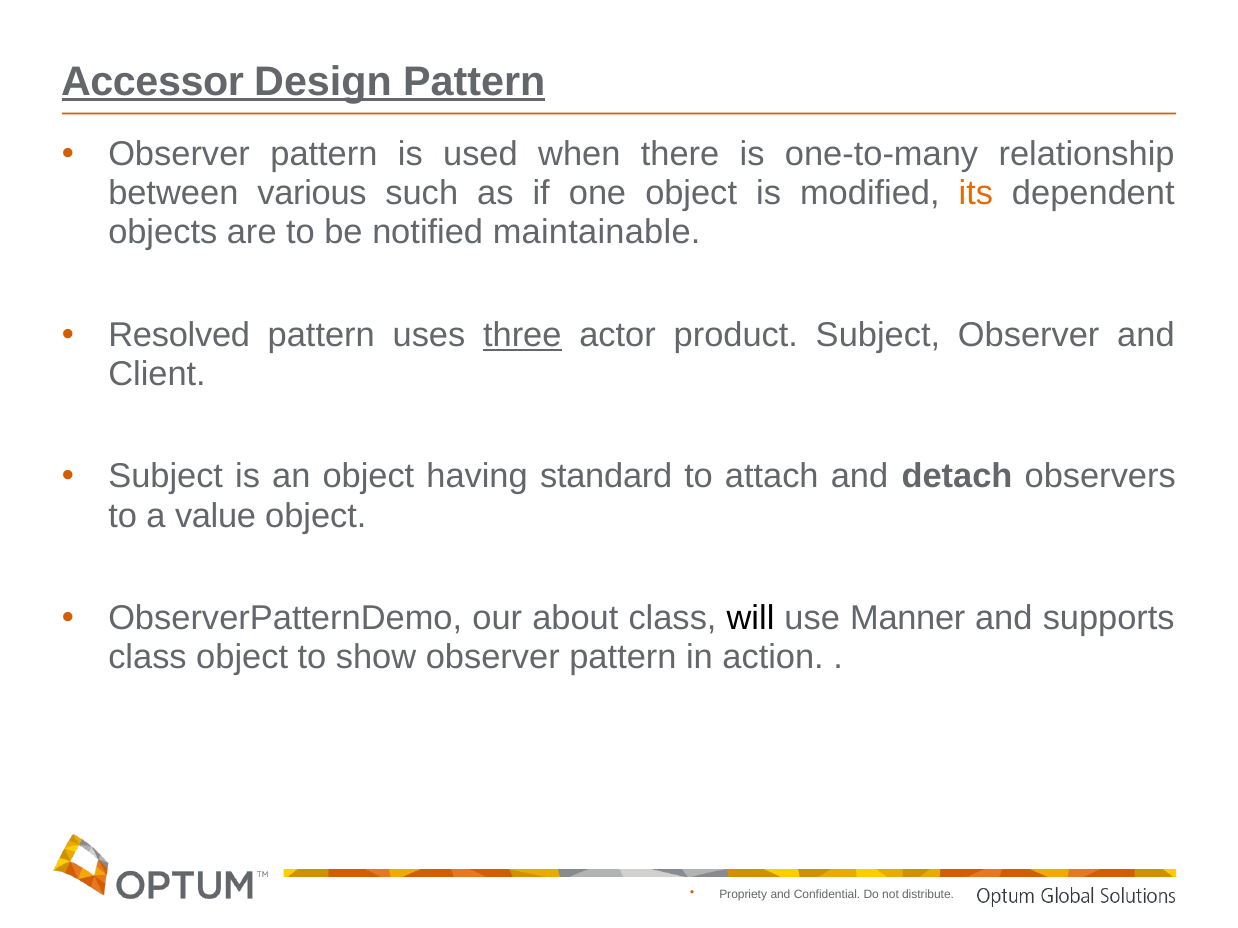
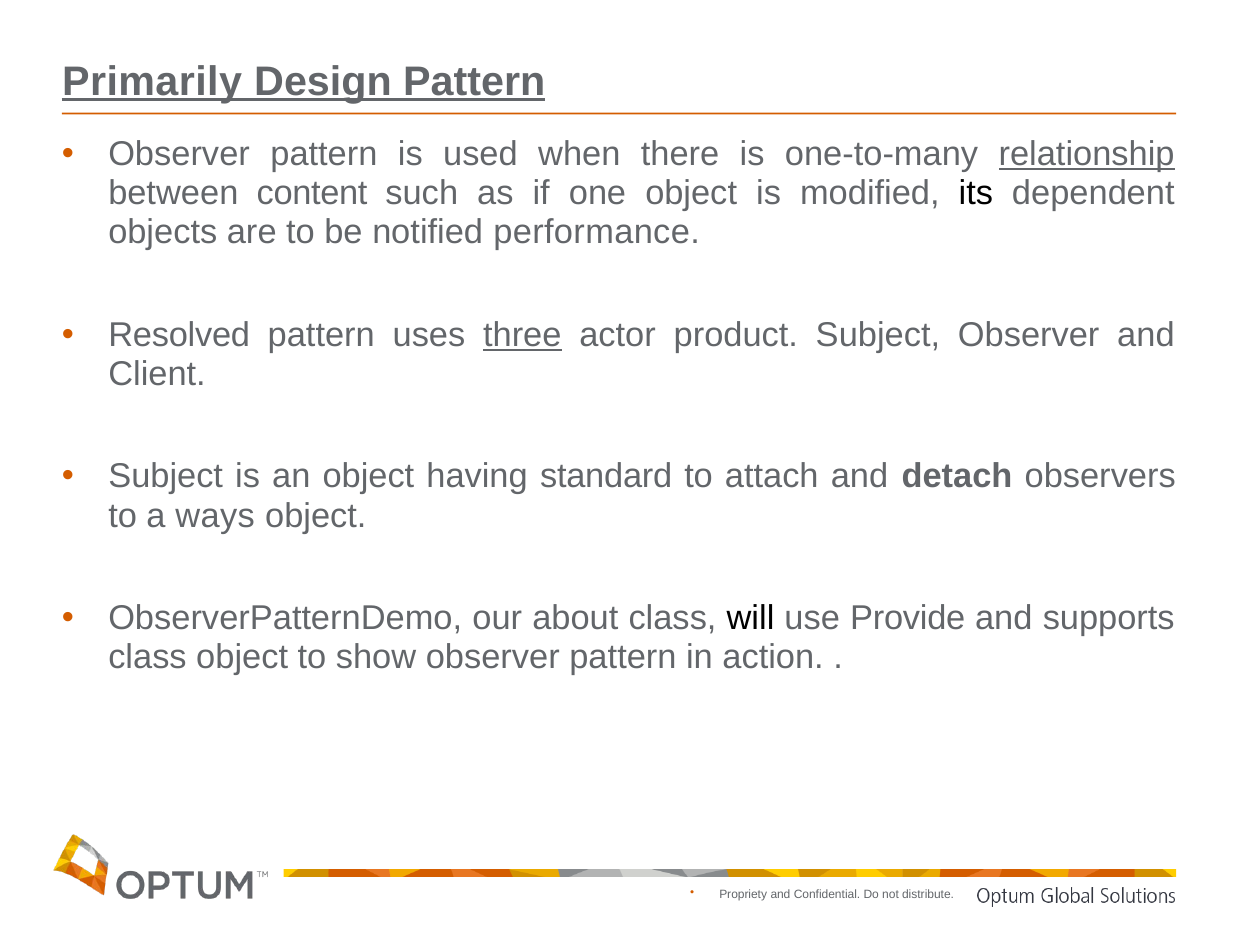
Accessor: Accessor -> Primarily
relationship underline: none -> present
various: various -> content
its colour: orange -> black
maintainable: maintainable -> performance
value: value -> ways
Manner: Manner -> Provide
